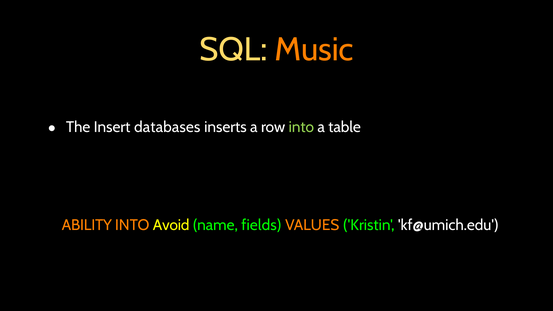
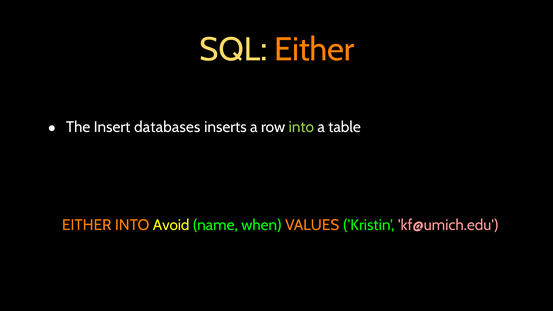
SQL Music: Music -> Either
ABILITY at (87, 225): ABILITY -> EITHER
fields: fields -> when
kf@umich.edu colour: white -> pink
